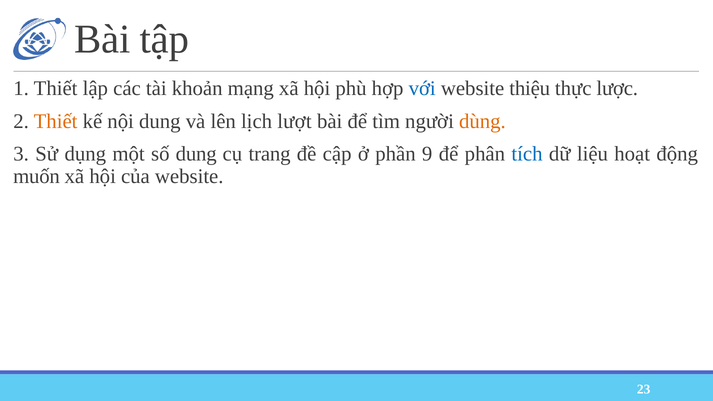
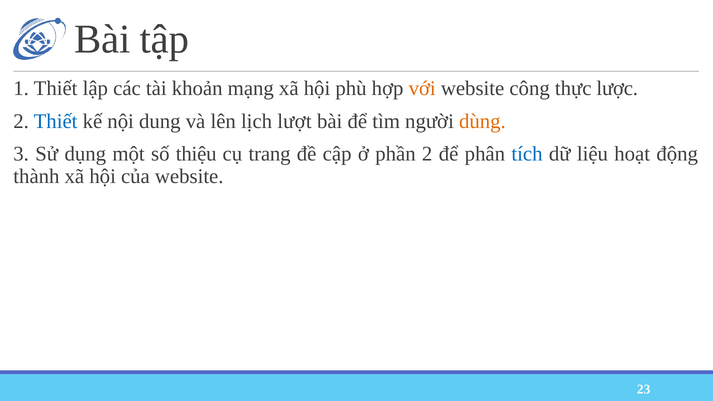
với colour: blue -> orange
thiệu: thiệu -> công
Thiết at (56, 121) colour: orange -> blue
số dung: dung -> thiệu
phần 9: 9 -> 2
muốn: muốn -> thành
